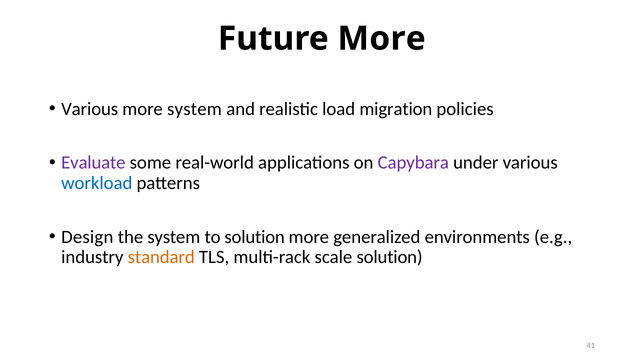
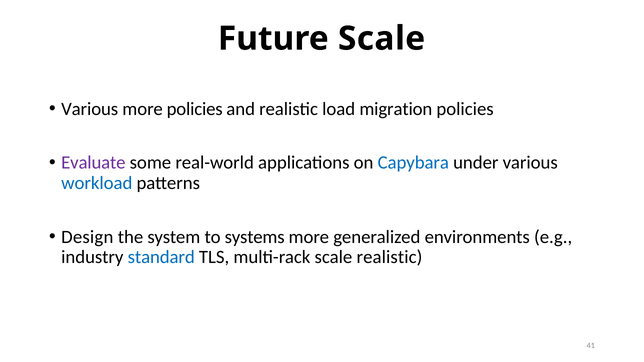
Future More: More -> Scale
more system: system -> policies
Capybara colour: purple -> blue
to solution: solution -> systems
standard colour: orange -> blue
scale solution: solution -> realistic
